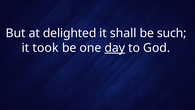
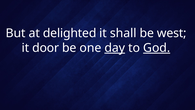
such: such -> west
took: took -> door
God underline: none -> present
